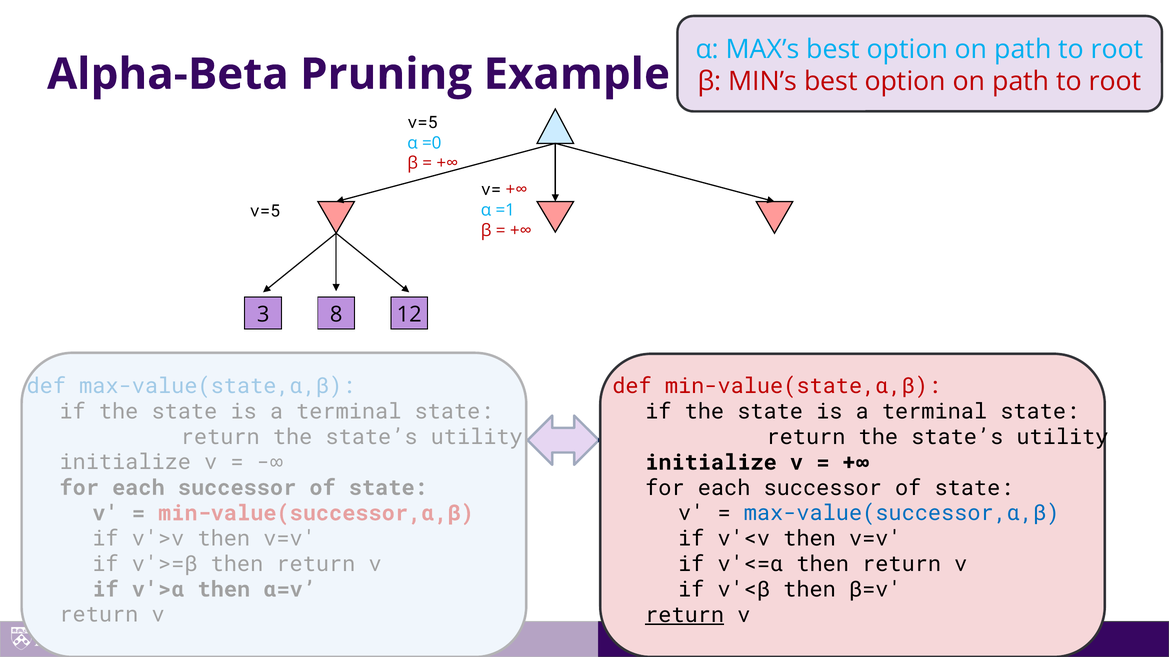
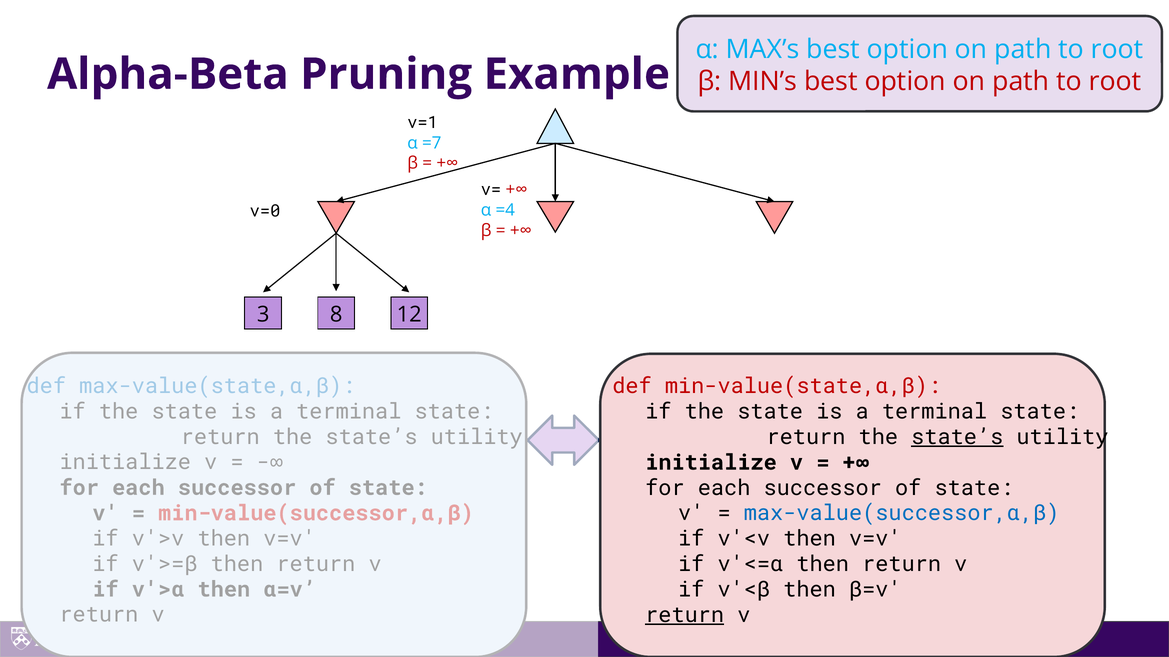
v=5 at (423, 123): v=5 -> v=1
=0: =0 -> =7
v=5 at (265, 211): v=5 -> v=0
=1: =1 -> =4
state’s at (957, 437) underline: none -> present
